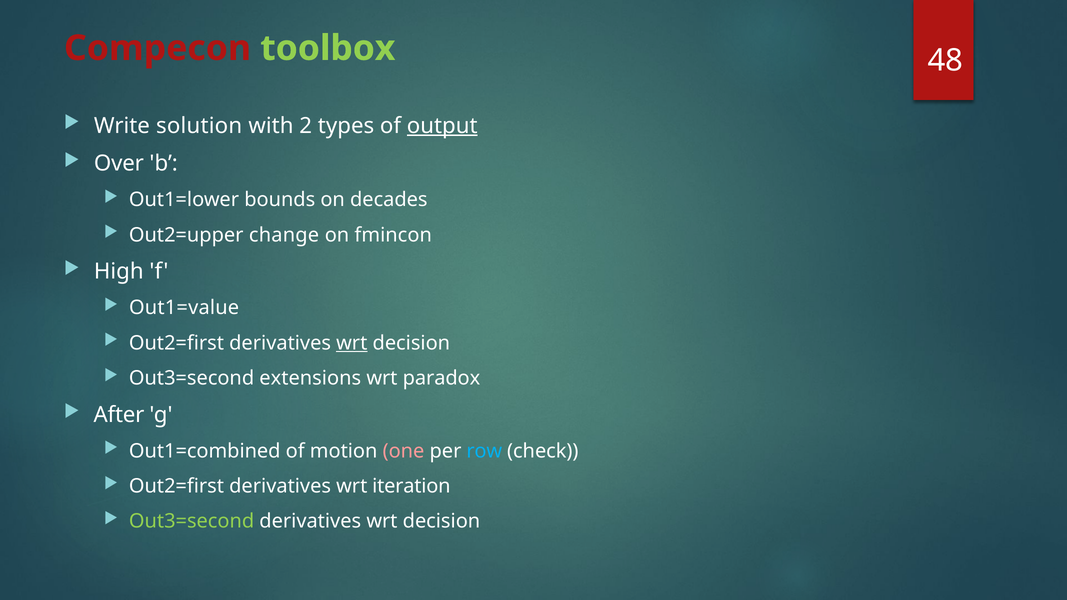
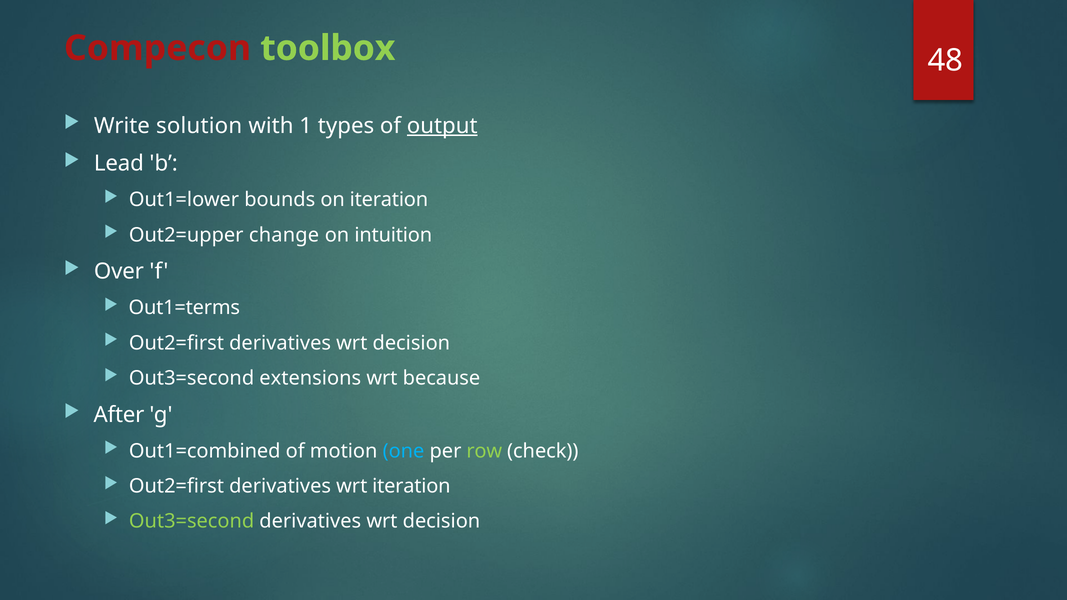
2: 2 -> 1
Over: Over -> Lead
on decades: decades -> iteration
fmincon: fmincon -> intuition
High: High -> Over
Out1=value: Out1=value -> Out1=terms
wrt at (352, 343) underline: present -> none
paradox: paradox -> because
one colour: pink -> light blue
row colour: light blue -> light green
